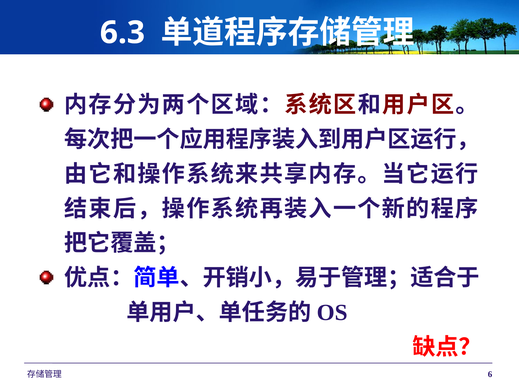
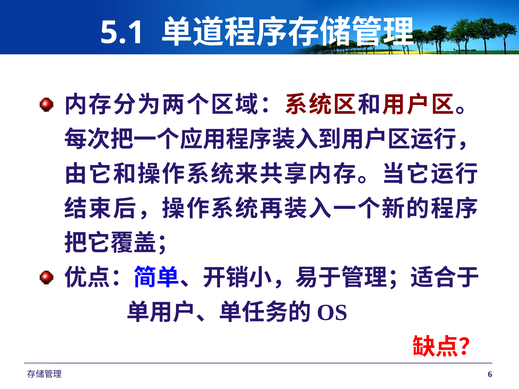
6.3: 6.3 -> 5.1
